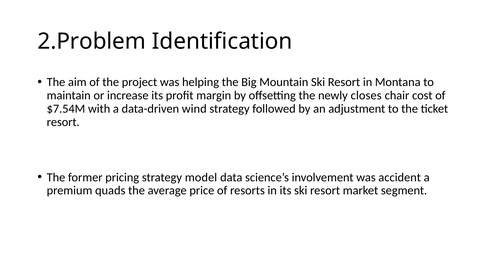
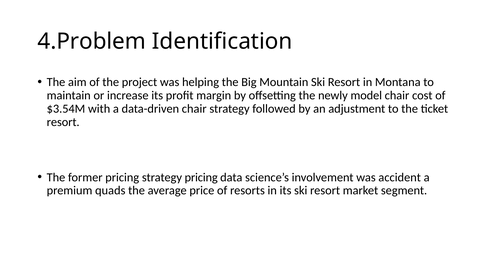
2.Problem: 2.Problem -> 4.Problem
closes: closes -> model
$7.54M: $7.54M -> $3.54M
data-driven wind: wind -> chair
strategy model: model -> pricing
